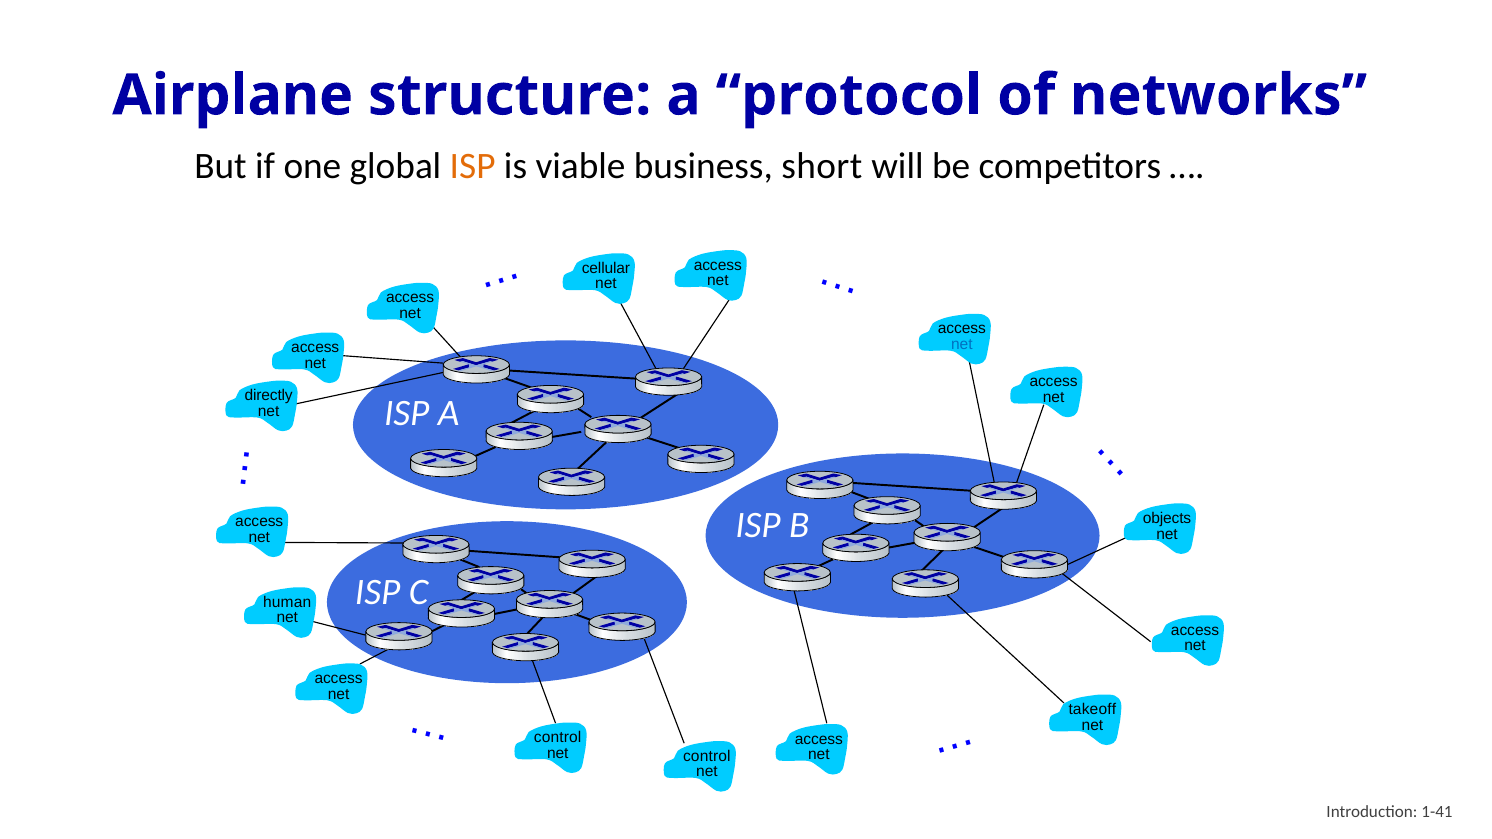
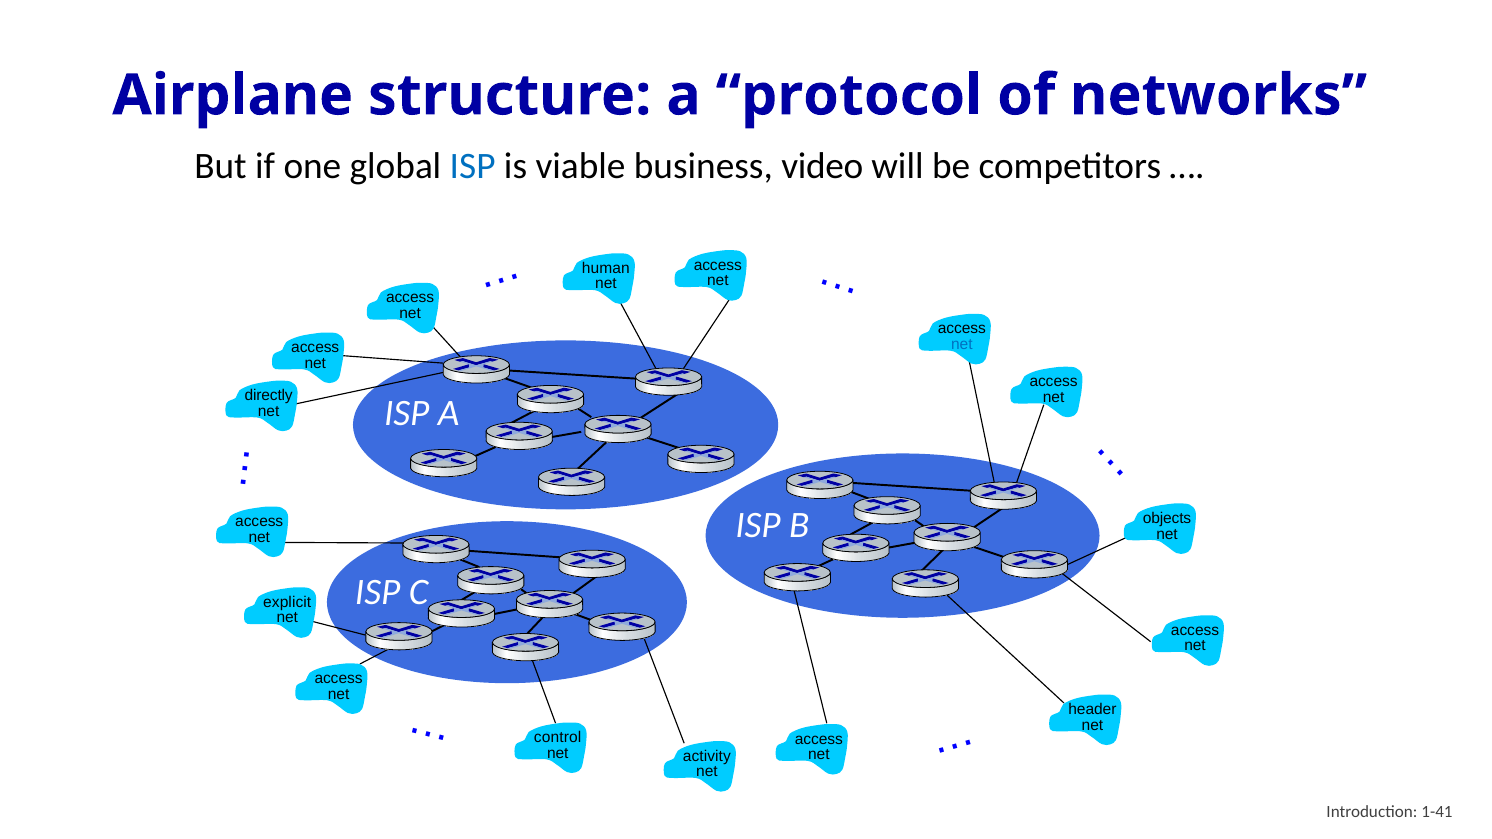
ISP at (473, 166) colour: orange -> blue
short: short -> video
cellular: cellular -> human
human: human -> explicit
takeoff: takeoff -> header
control at (707, 756): control -> activity
